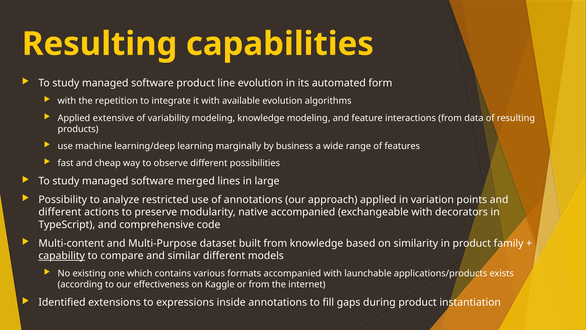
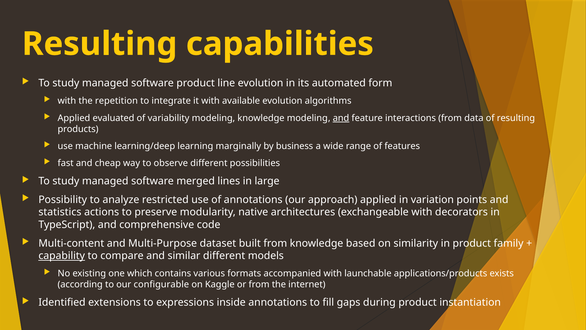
extensive: extensive -> evaluated
and at (341, 118) underline: none -> present
different at (60, 212): different -> statistics
native accompanied: accompanied -> architectures
effectiveness: effectiveness -> configurable
